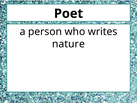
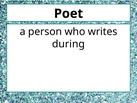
nature: nature -> during
